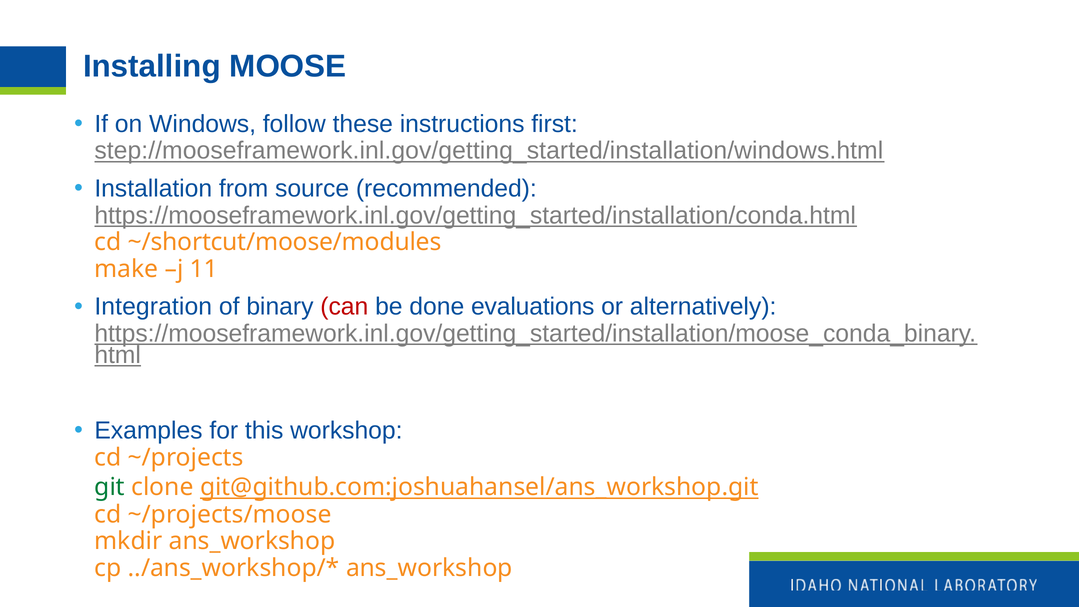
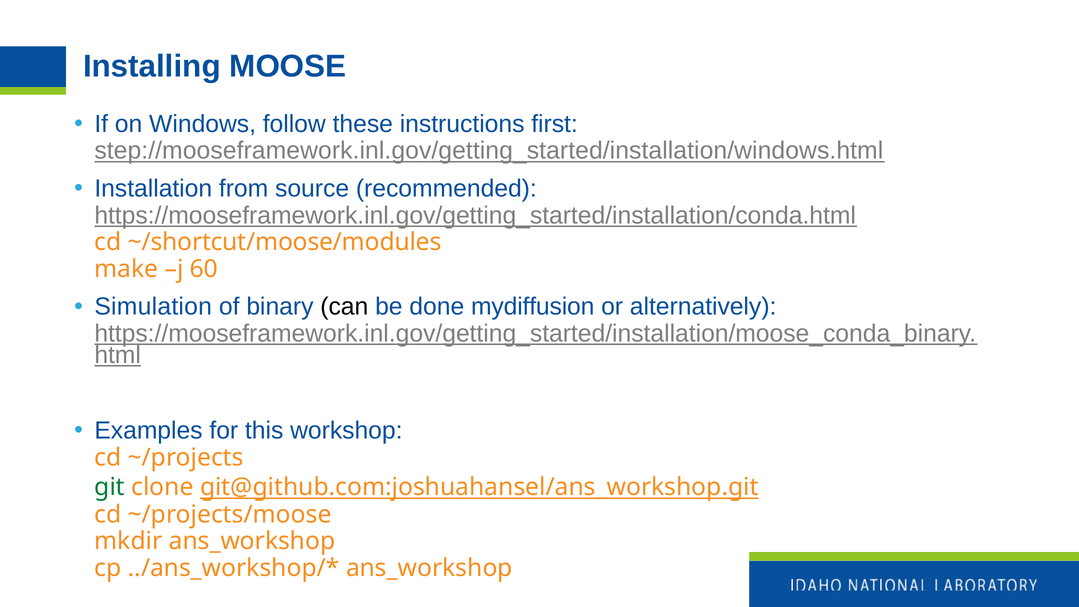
11: 11 -> 60
Integration: Integration -> Simulation
can colour: red -> black
evaluations: evaluations -> mydiffusion
